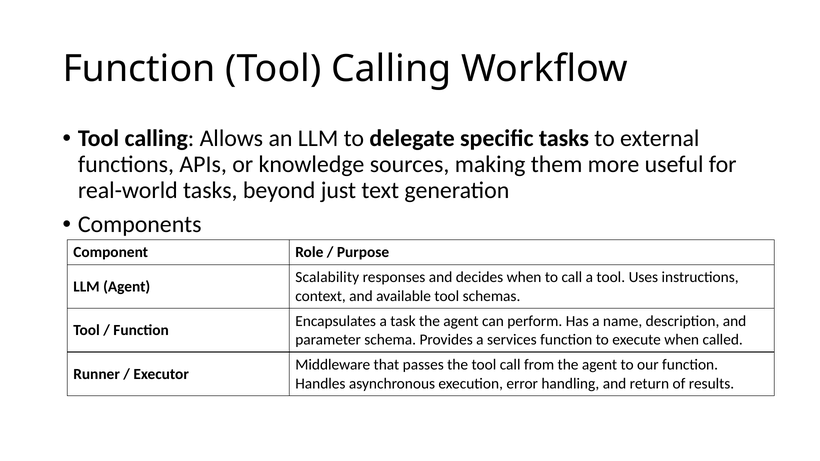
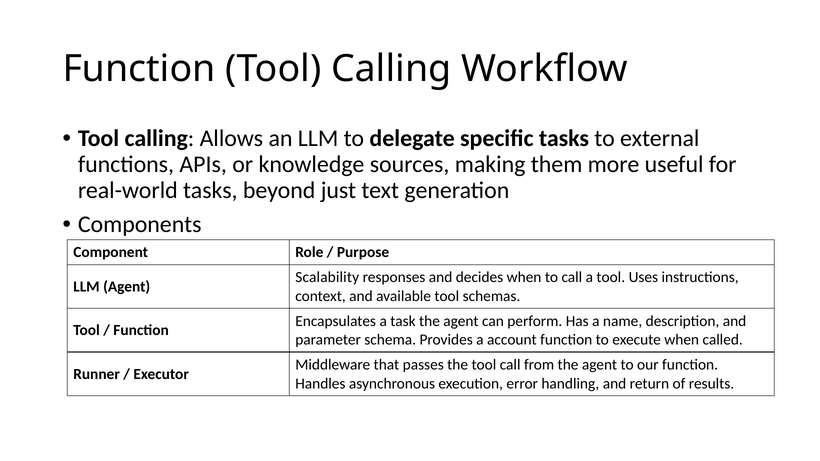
services: services -> account
